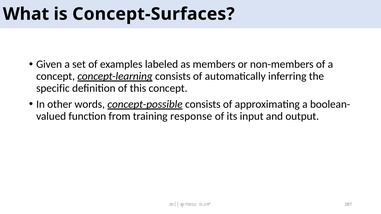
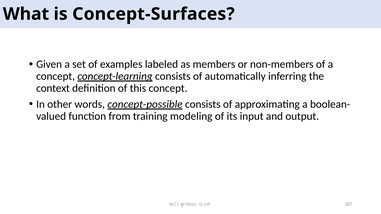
specific: specific -> context
response: response -> modeling
